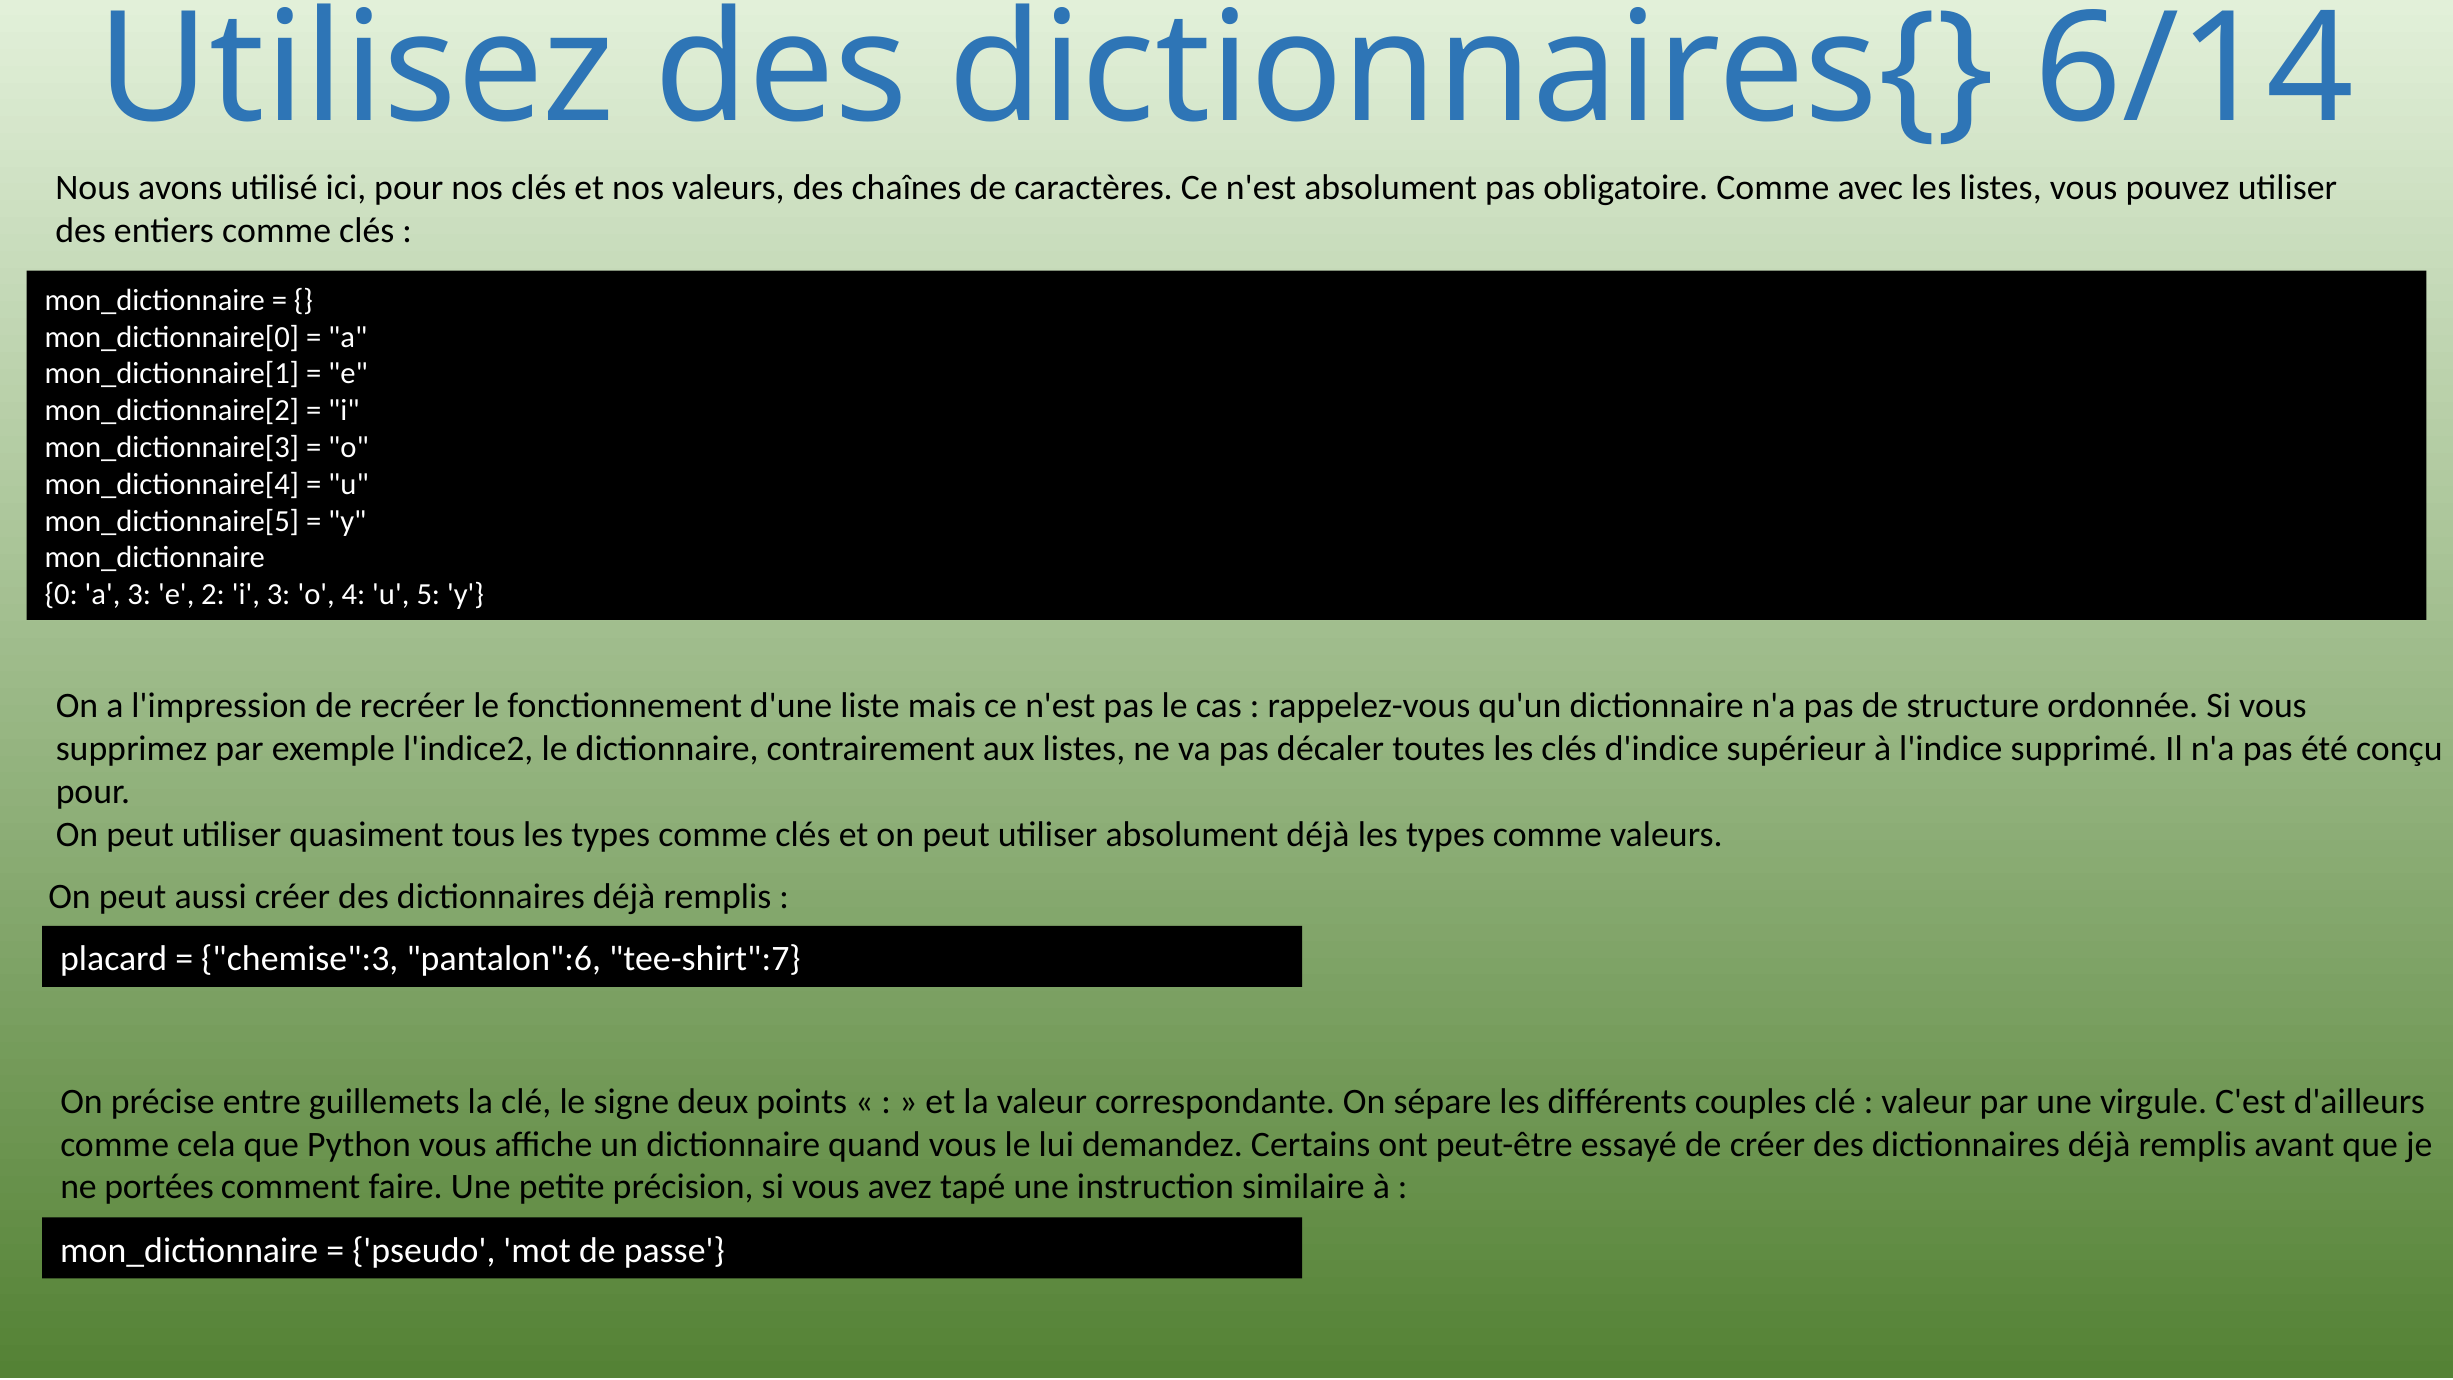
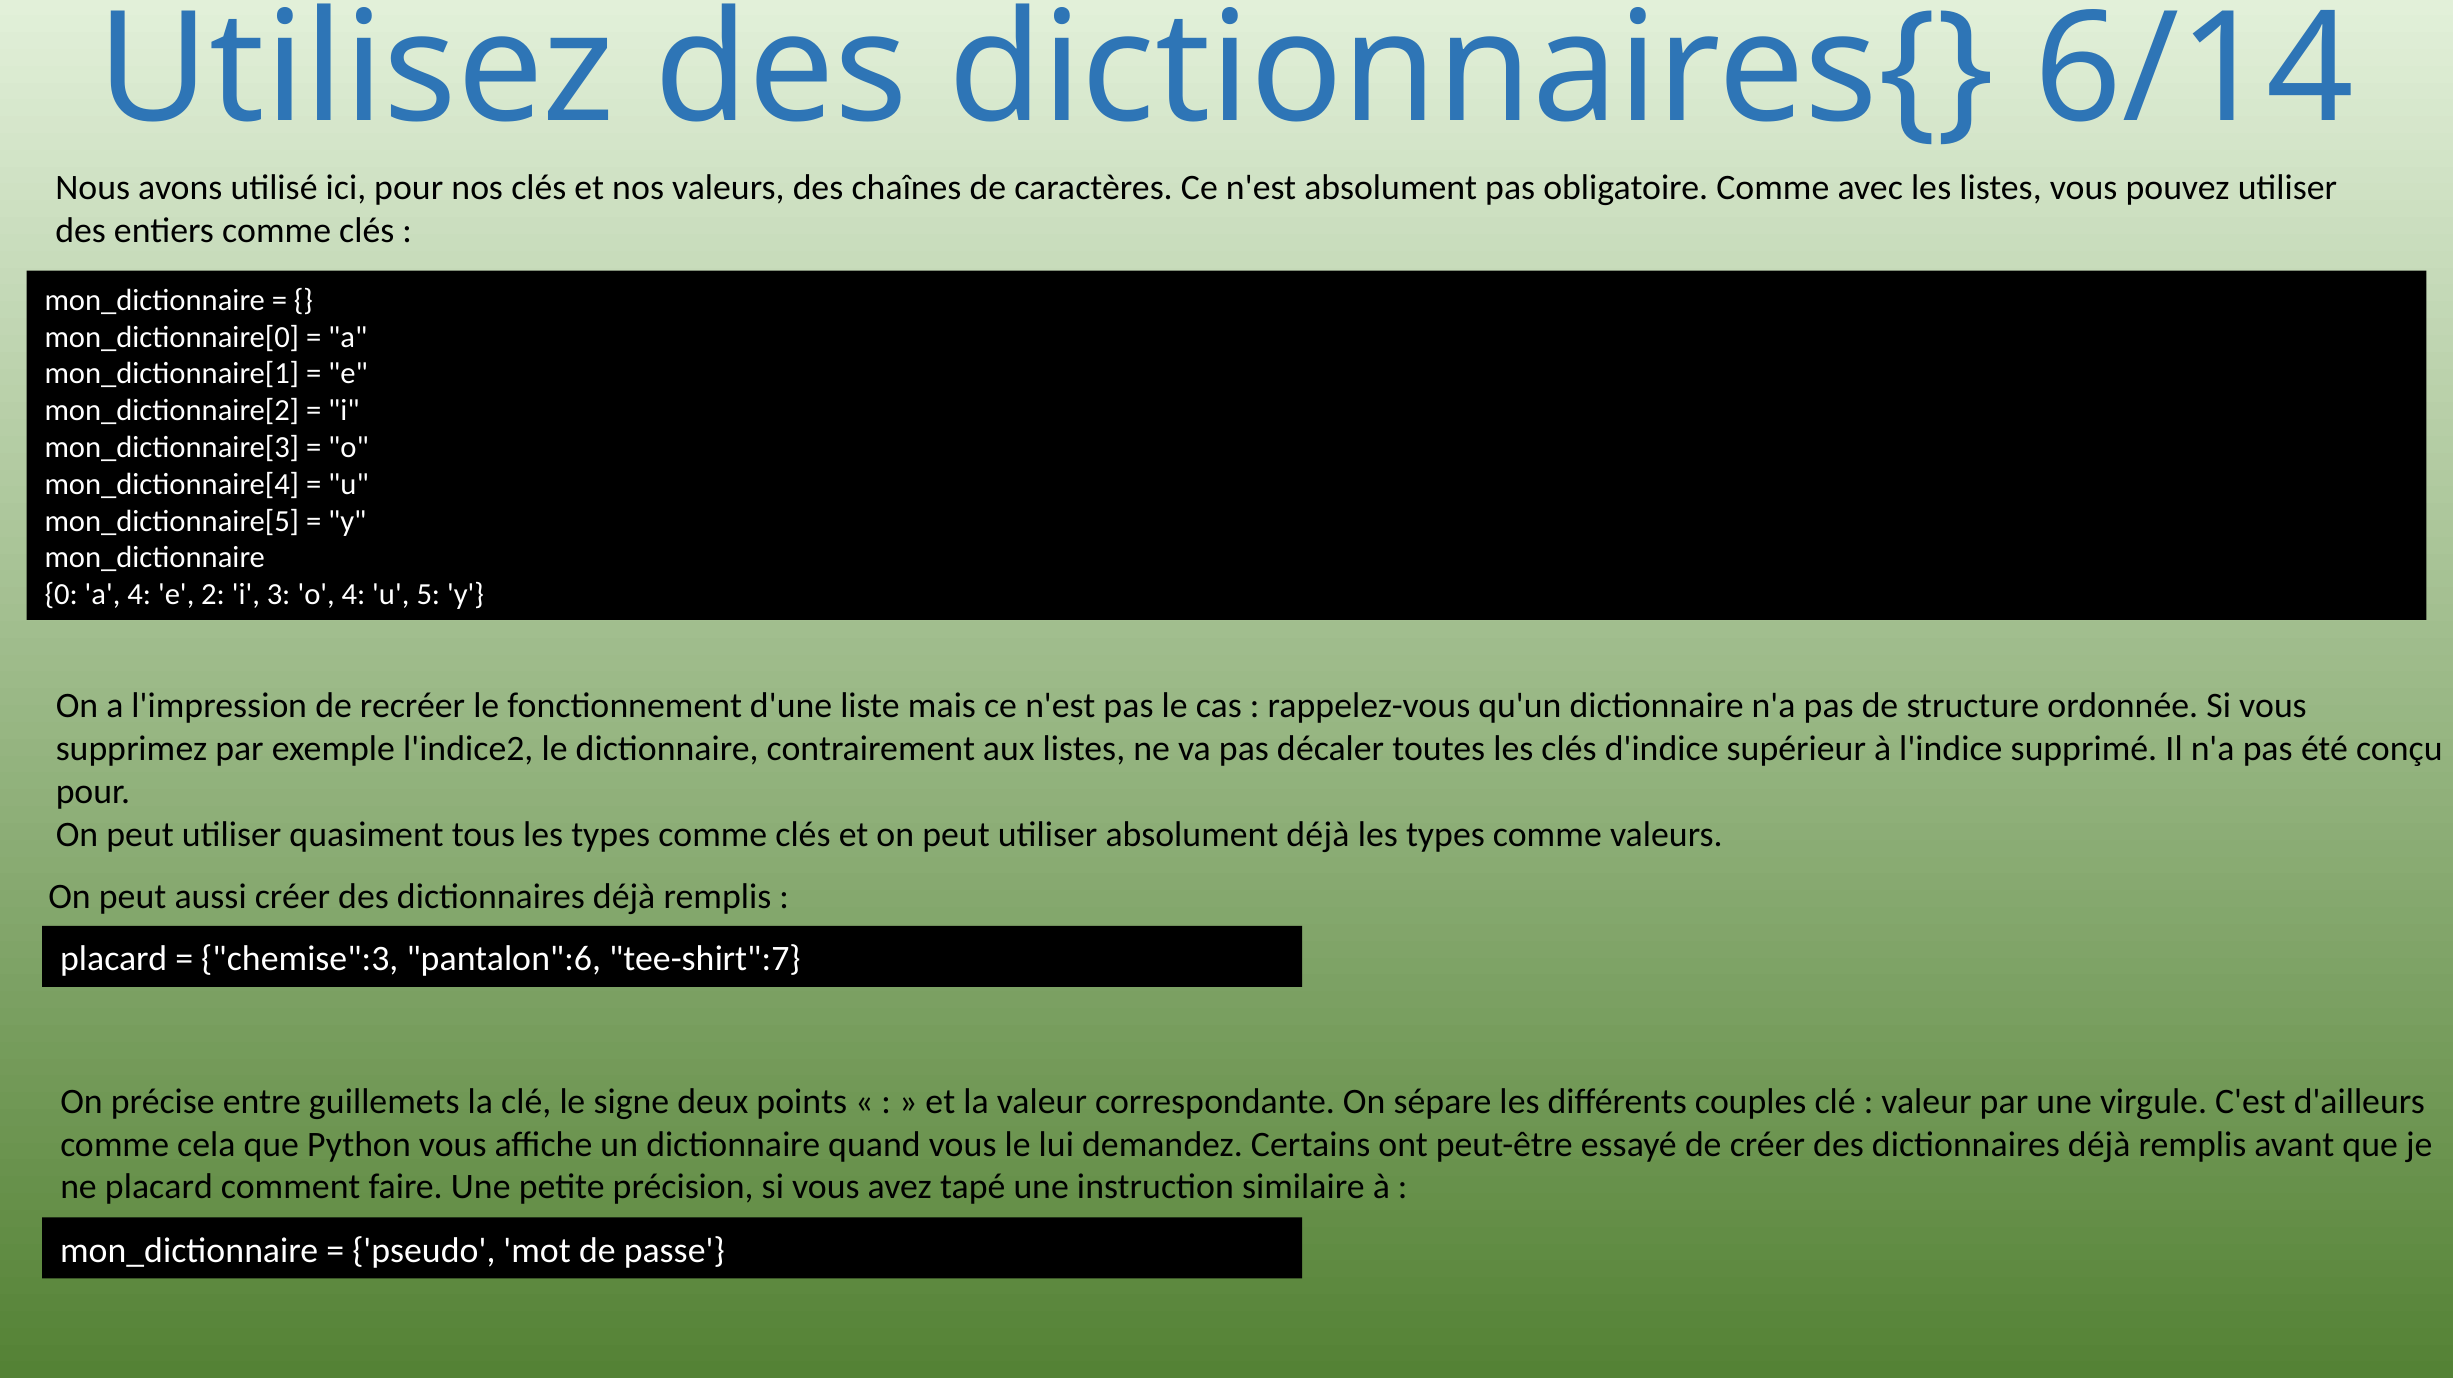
a 3: 3 -> 4
ne portées: portées -> placard
